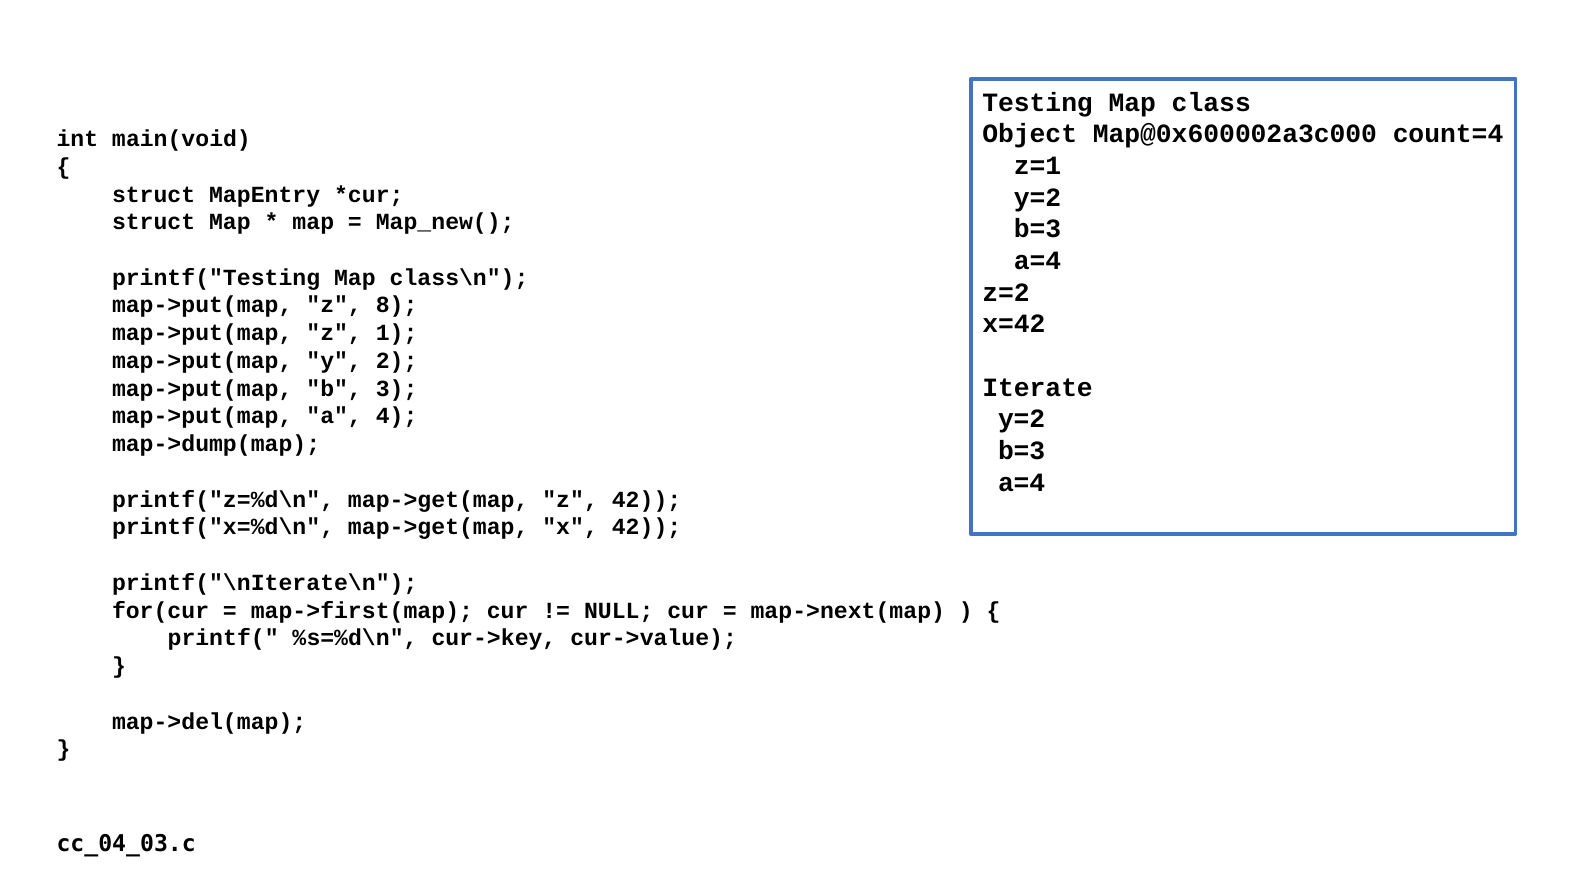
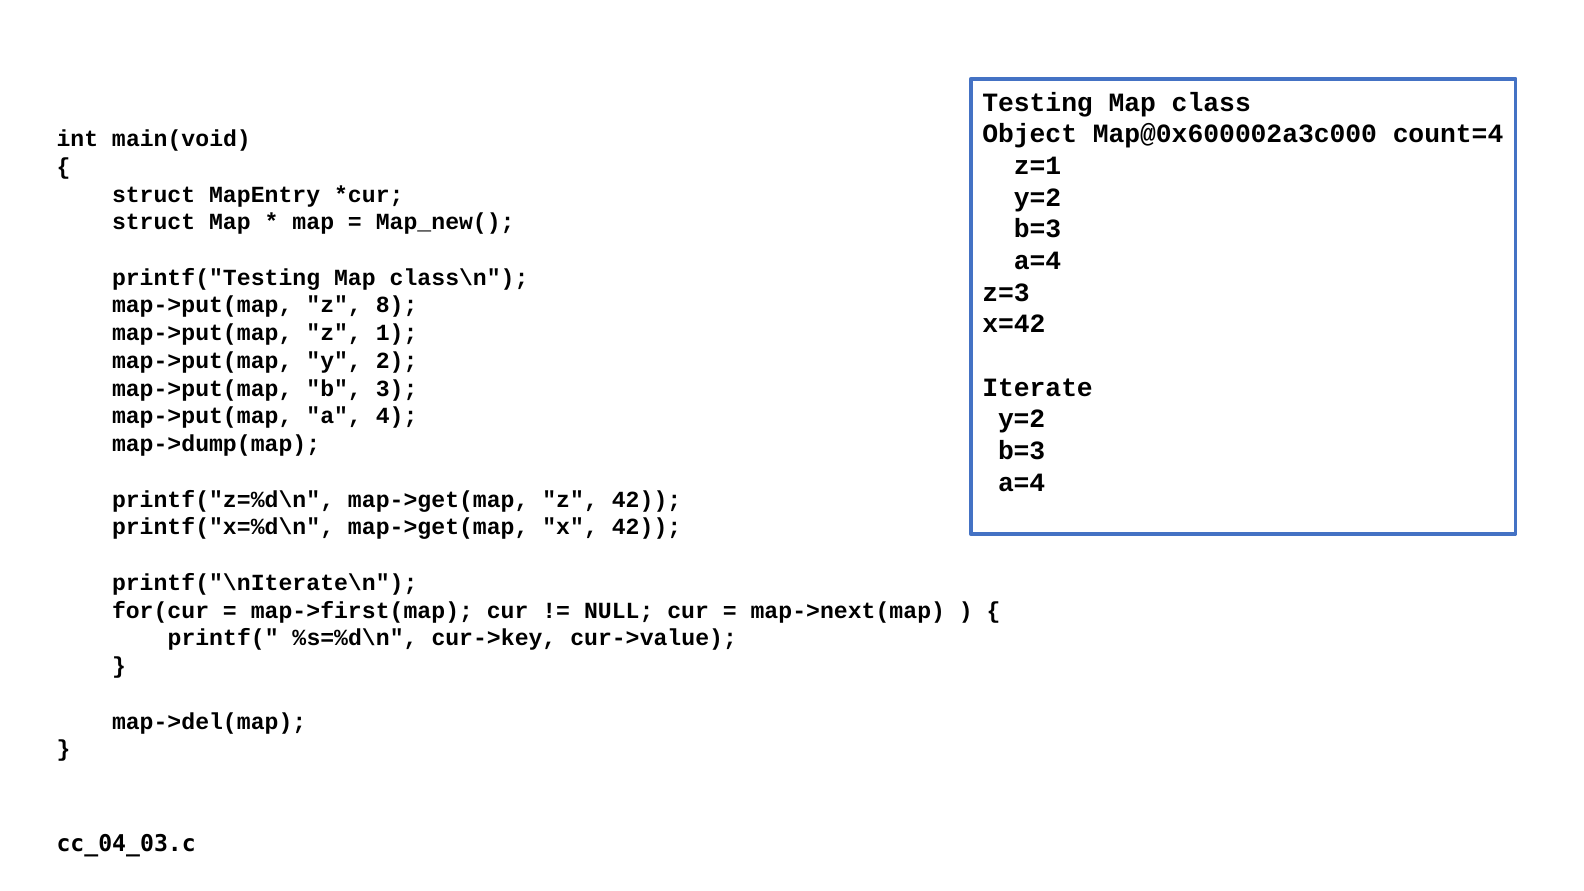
z=2: z=2 -> z=3
